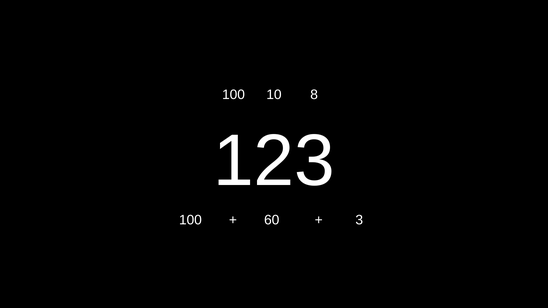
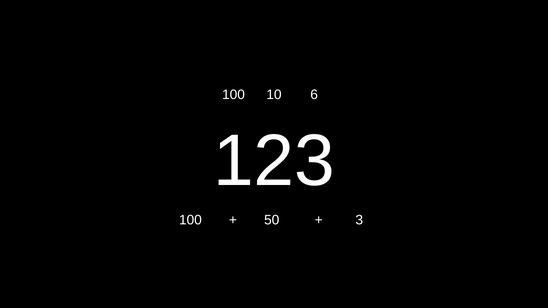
8: 8 -> 6
60: 60 -> 50
